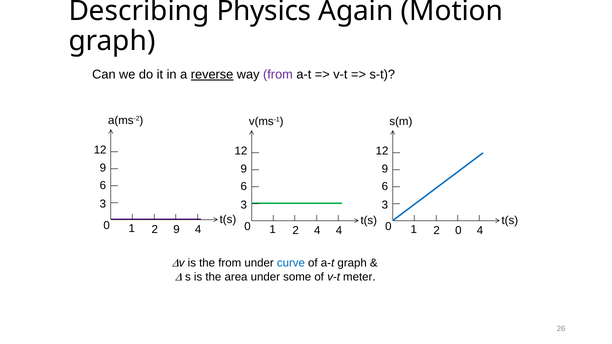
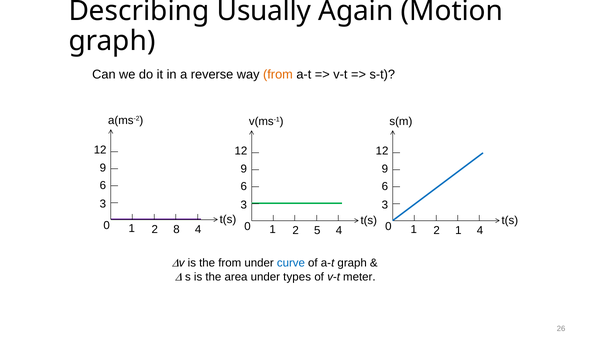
Physics: Physics -> Usually
reverse underline: present -> none
from at (278, 75) colour: purple -> orange
2 9: 9 -> 8
2 4: 4 -> 5
2 0: 0 -> 1
some: some -> types
